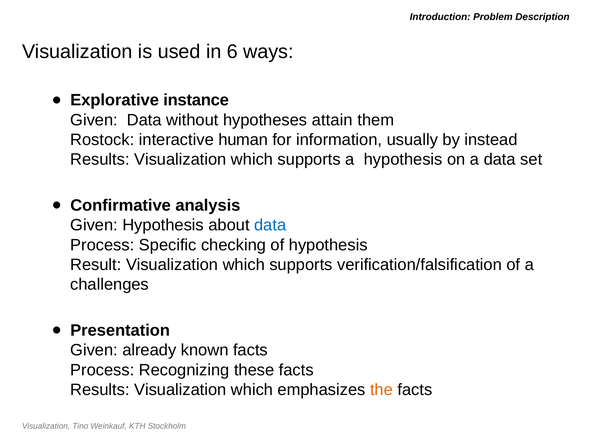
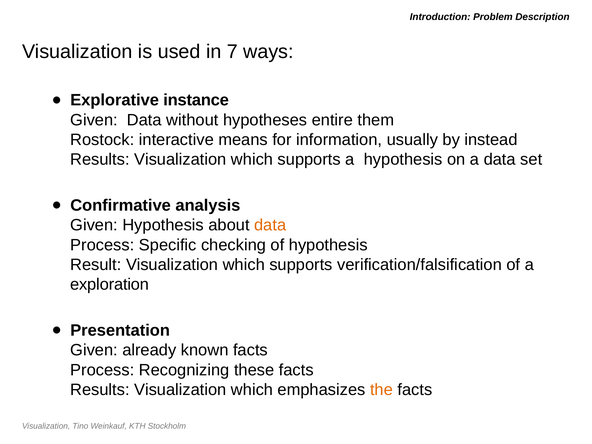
6: 6 -> 7
attain: attain -> entire
human: human -> means
data at (270, 225) colour: blue -> orange
challenges: challenges -> exploration
